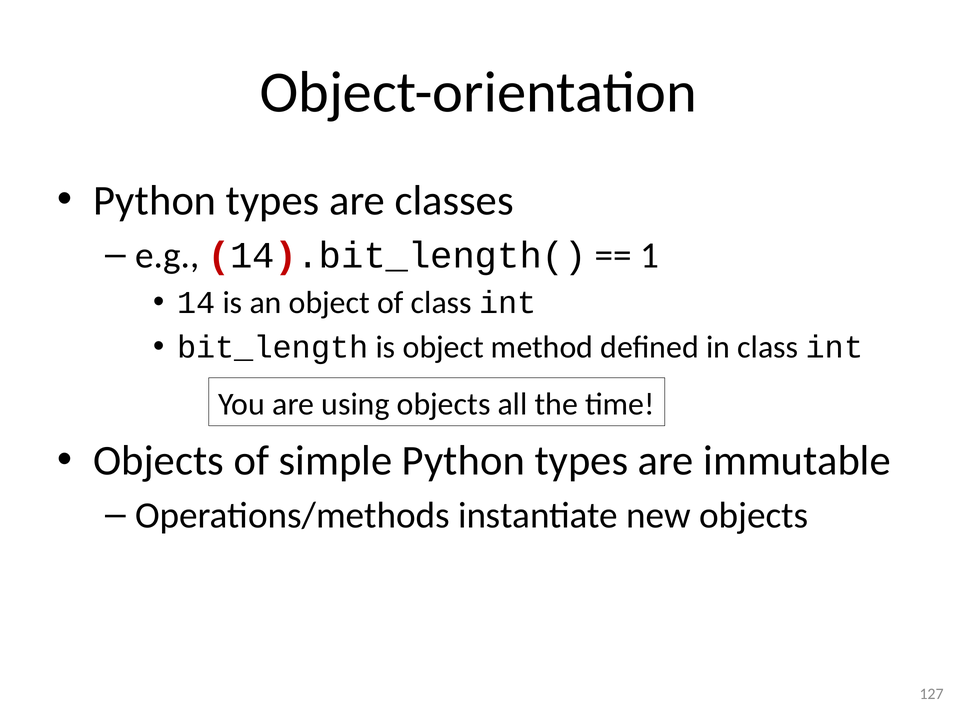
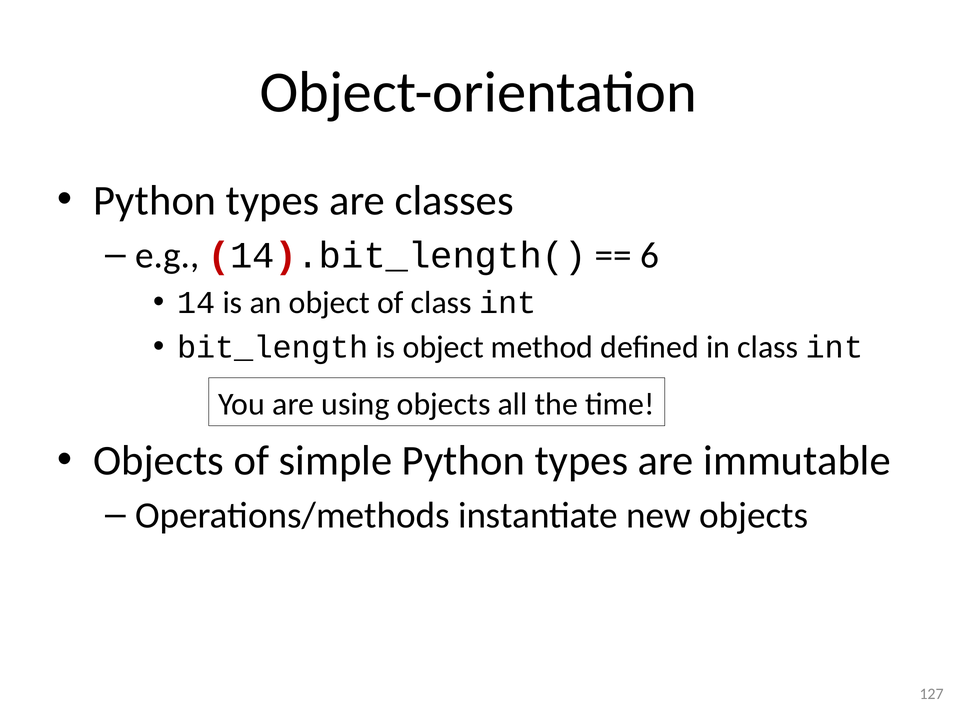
1: 1 -> 6
